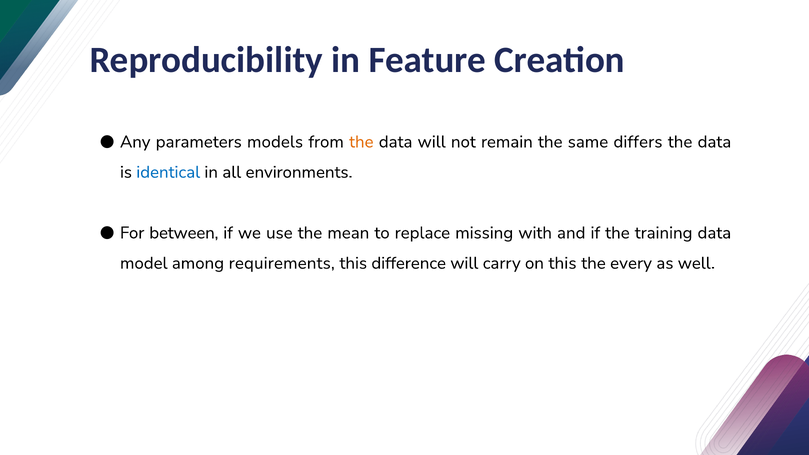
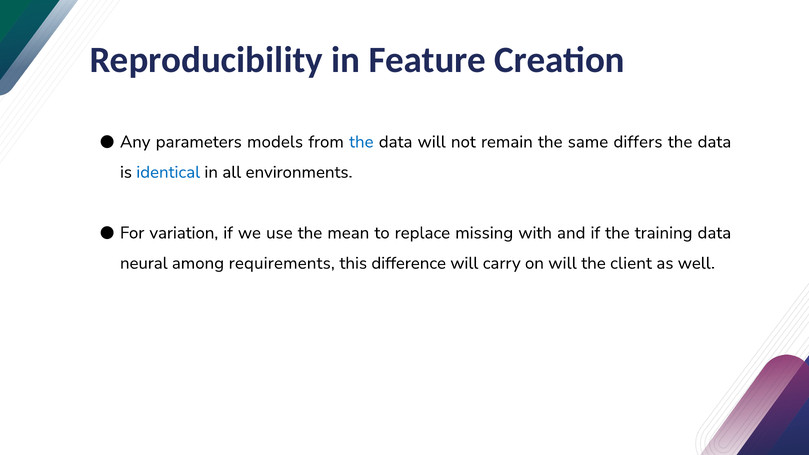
the at (361, 142) colour: orange -> blue
between: between -> variation
model: model -> neural
on this: this -> will
every: every -> client
